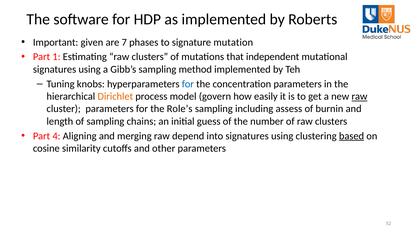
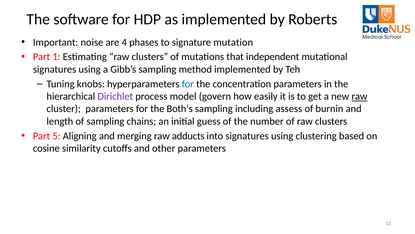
given: given -> noise
7: 7 -> 4
Dirichlet colour: orange -> purple
Role’s: Role’s -> Both’s
4: 4 -> 5
depend: depend -> adducts
based underline: present -> none
